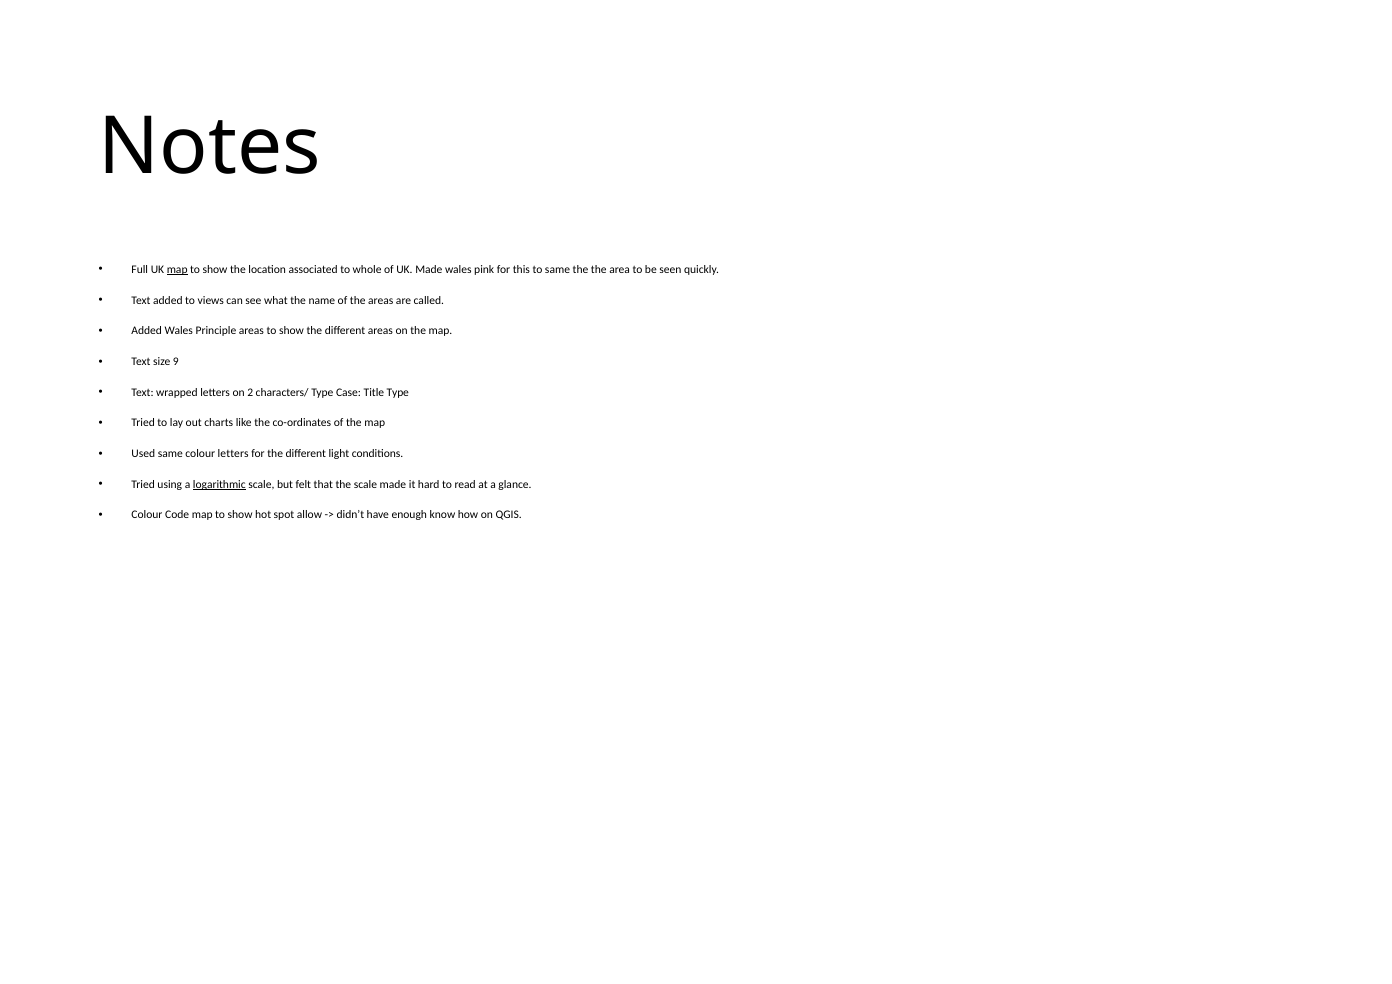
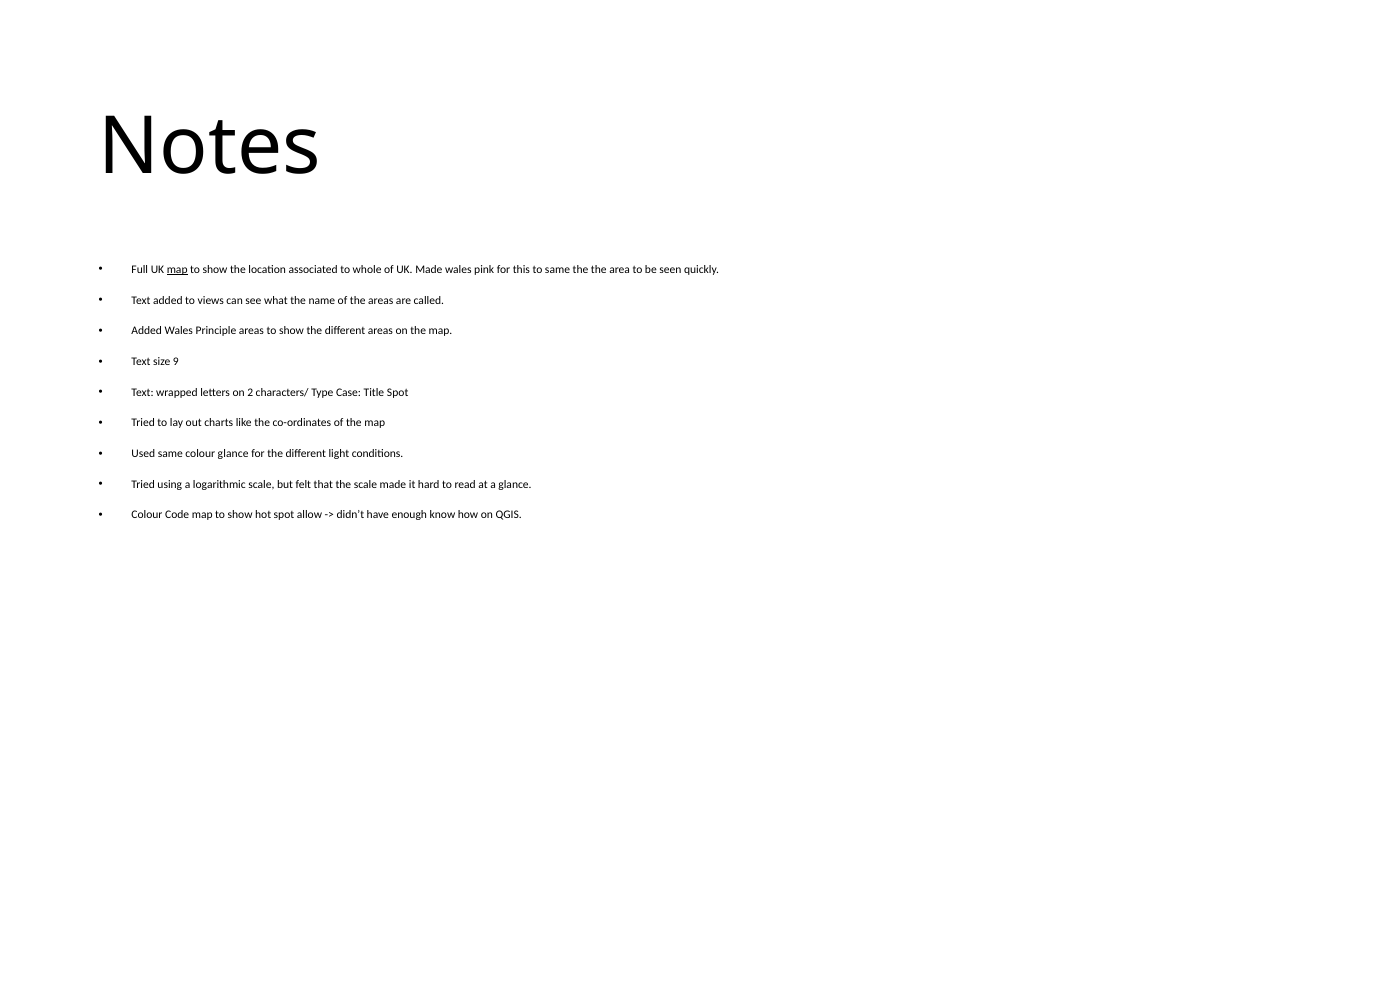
Title Type: Type -> Spot
colour letters: letters -> glance
logarithmic underline: present -> none
